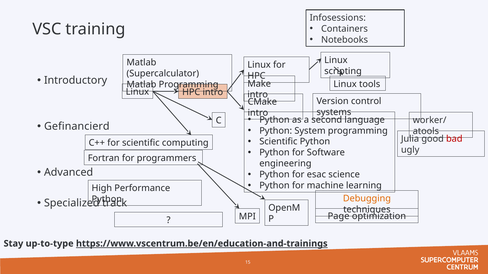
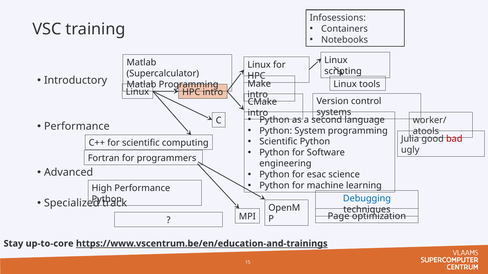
Gefinancierd at (77, 127): Gefinancierd -> Performance
Debugging colour: orange -> blue
up-to-type: up-to-type -> up-to-core
